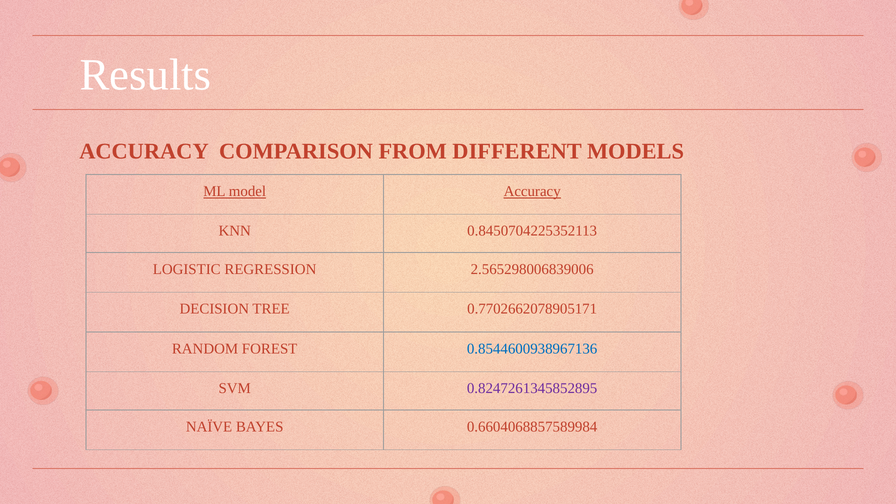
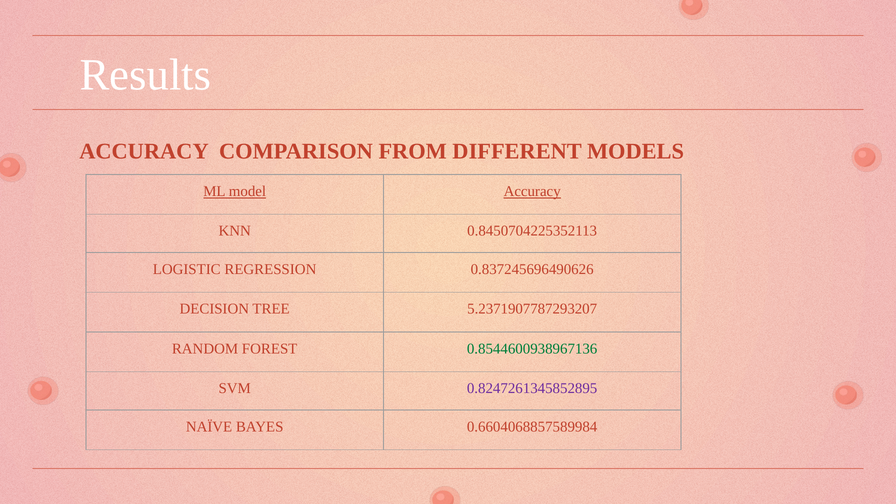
2.565298006839006: 2.565298006839006 -> 0.837245696490626
0.7702662078905171: 0.7702662078905171 -> 5.2371907787293207
0.8544600938967136 colour: blue -> green
